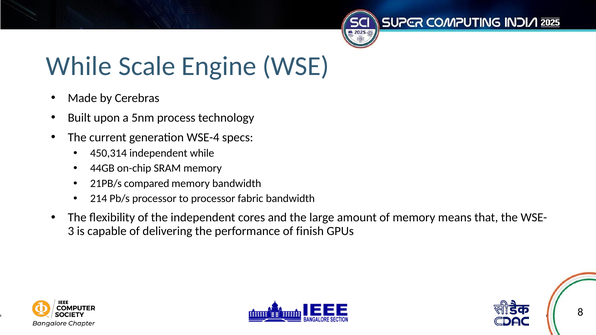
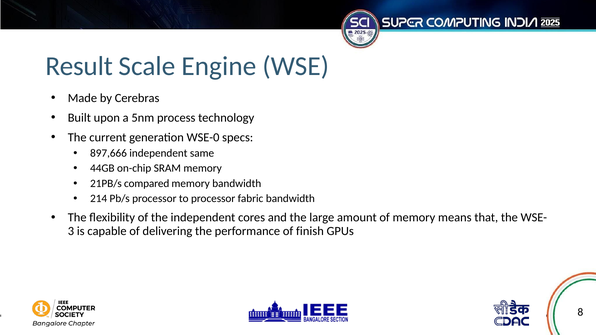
While at (79, 66): While -> Result
WSE-4: WSE-4 -> WSE-0
450,314: 450,314 -> 897,666
independent while: while -> same
